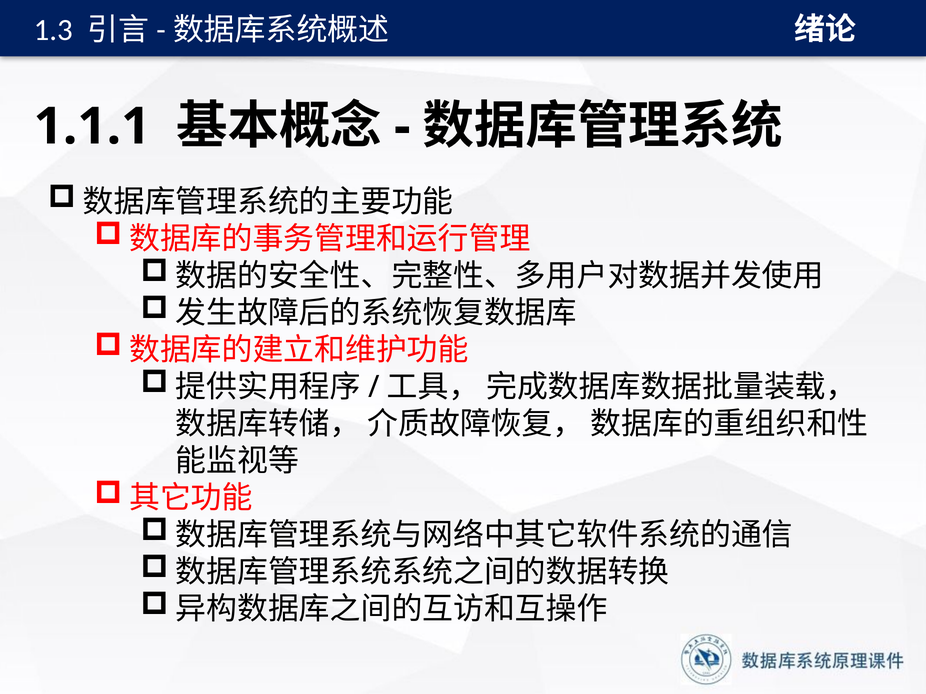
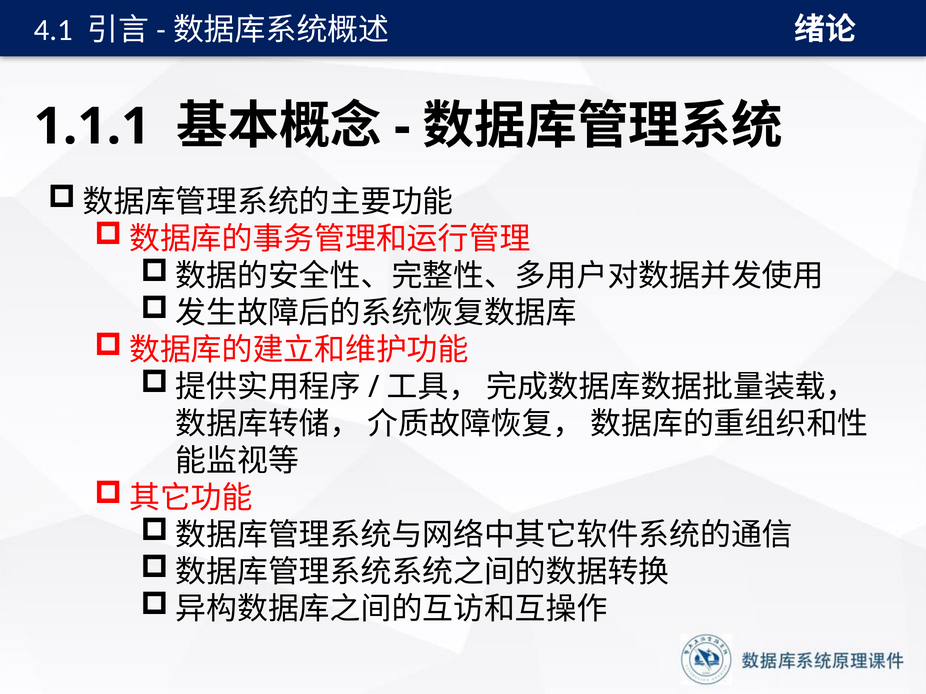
1.3: 1.3 -> 4.1
